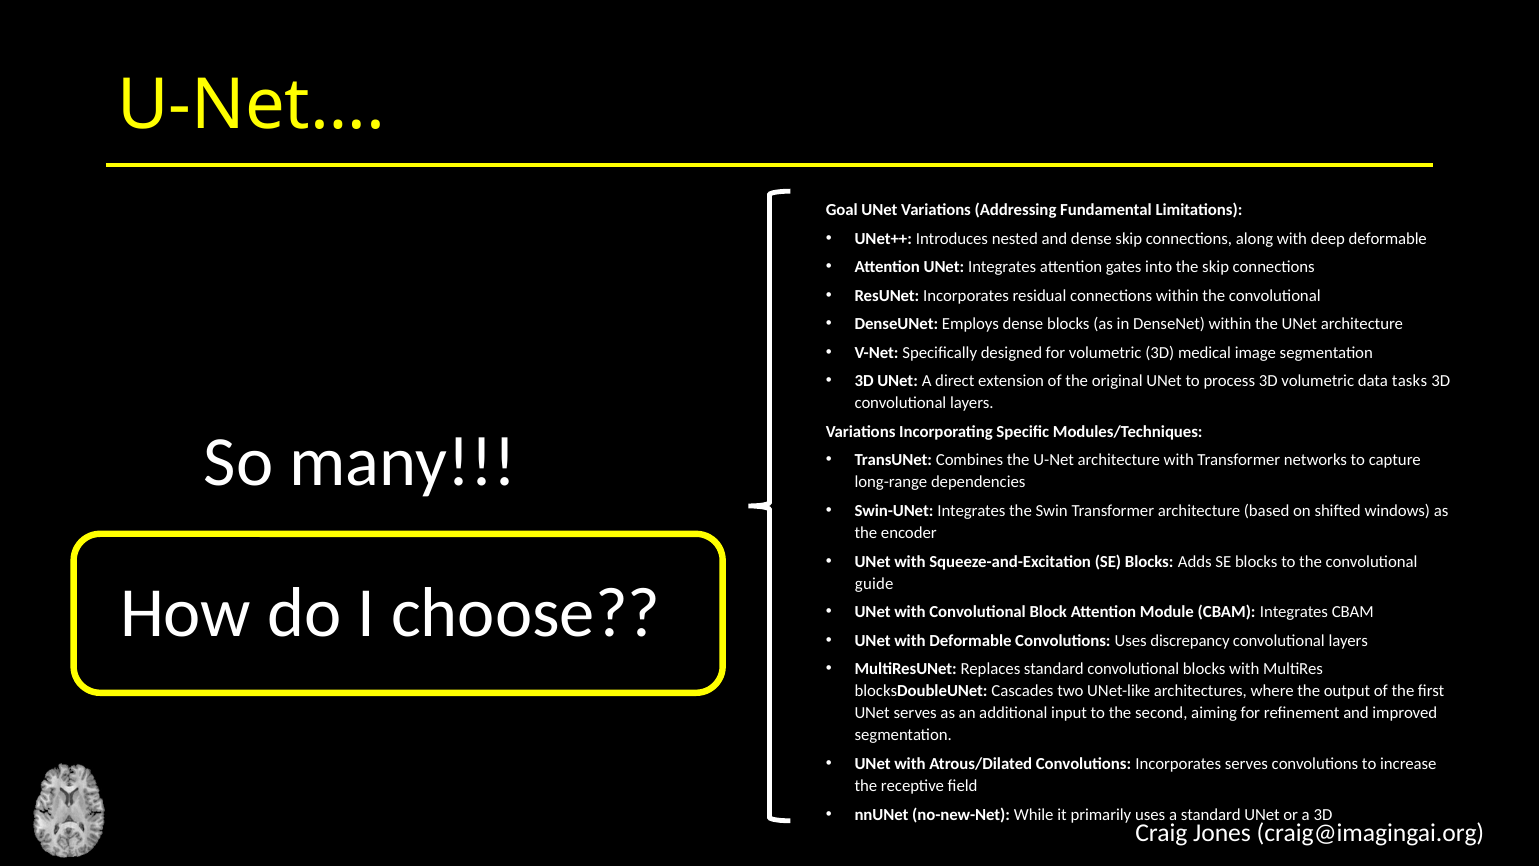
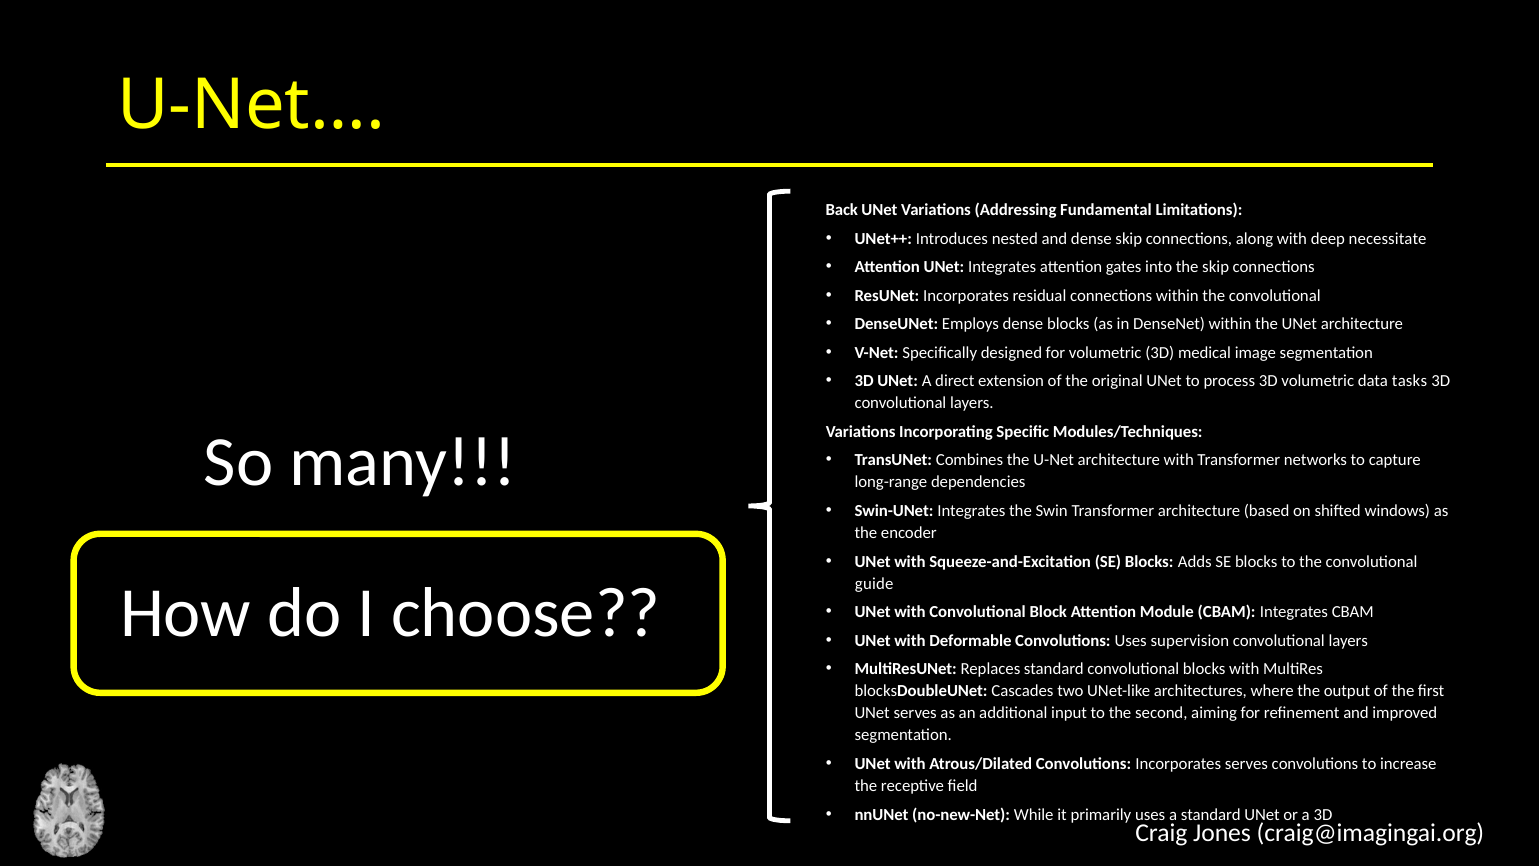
Goal: Goal -> Back
deep deformable: deformable -> necessitate
discrepancy: discrepancy -> supervision
